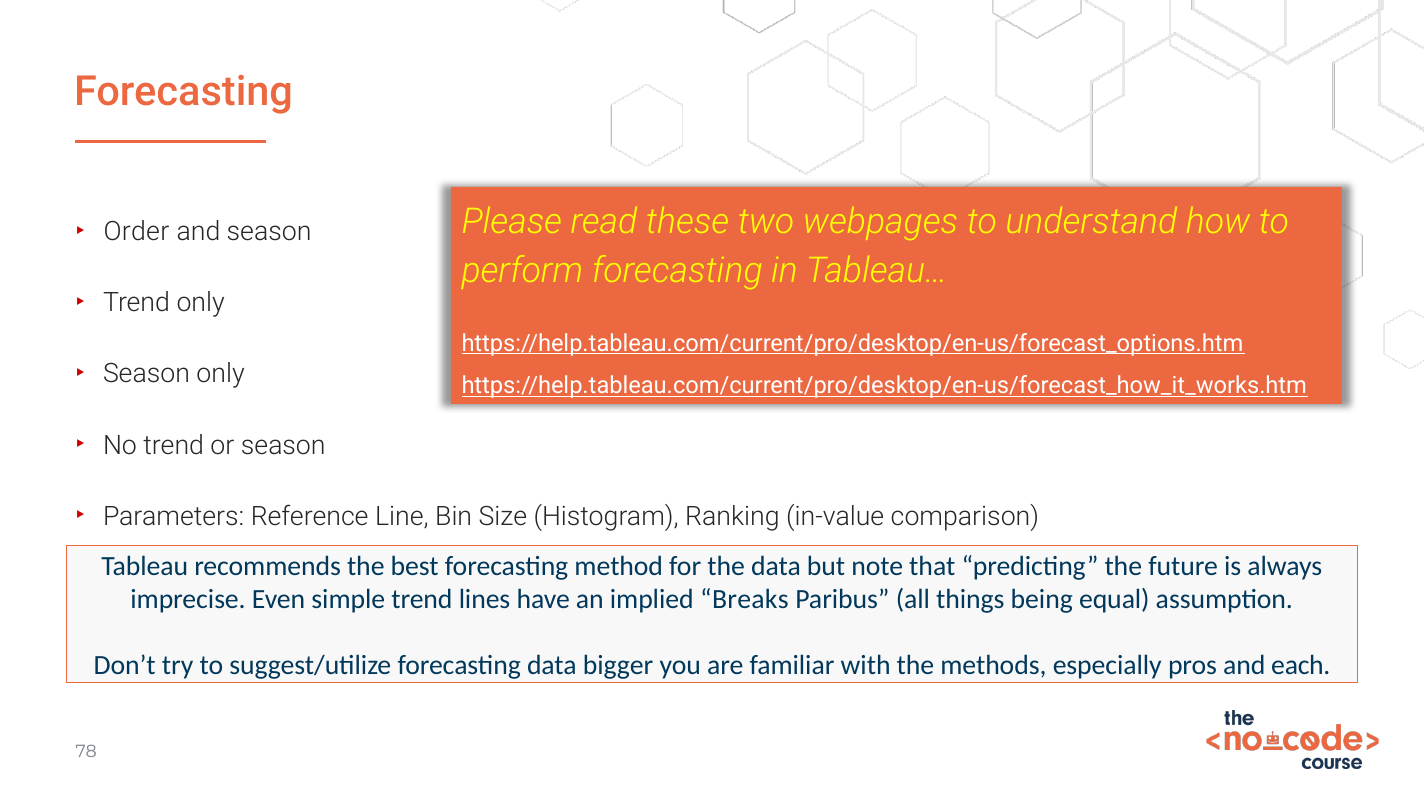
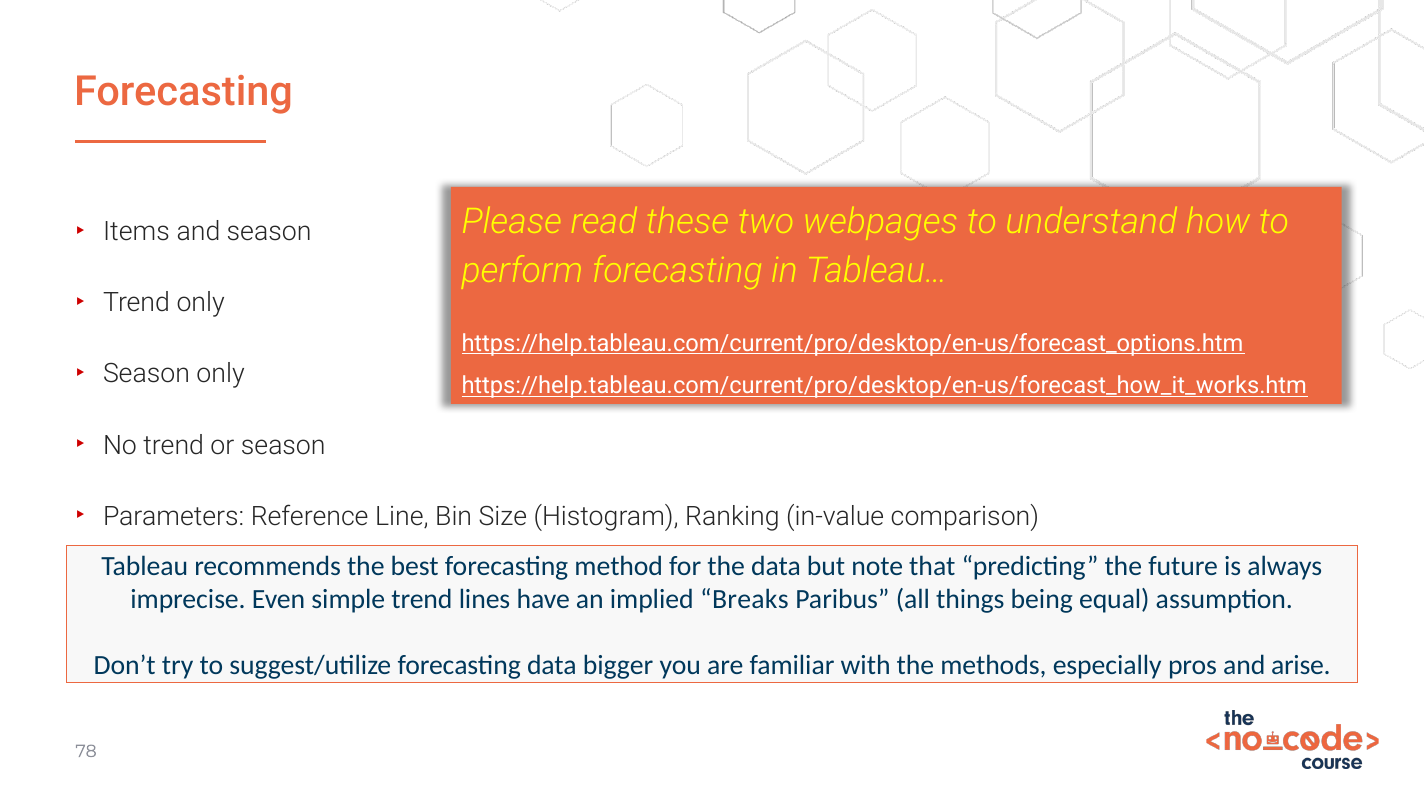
Order: Order -> Items
each: each -> arise
